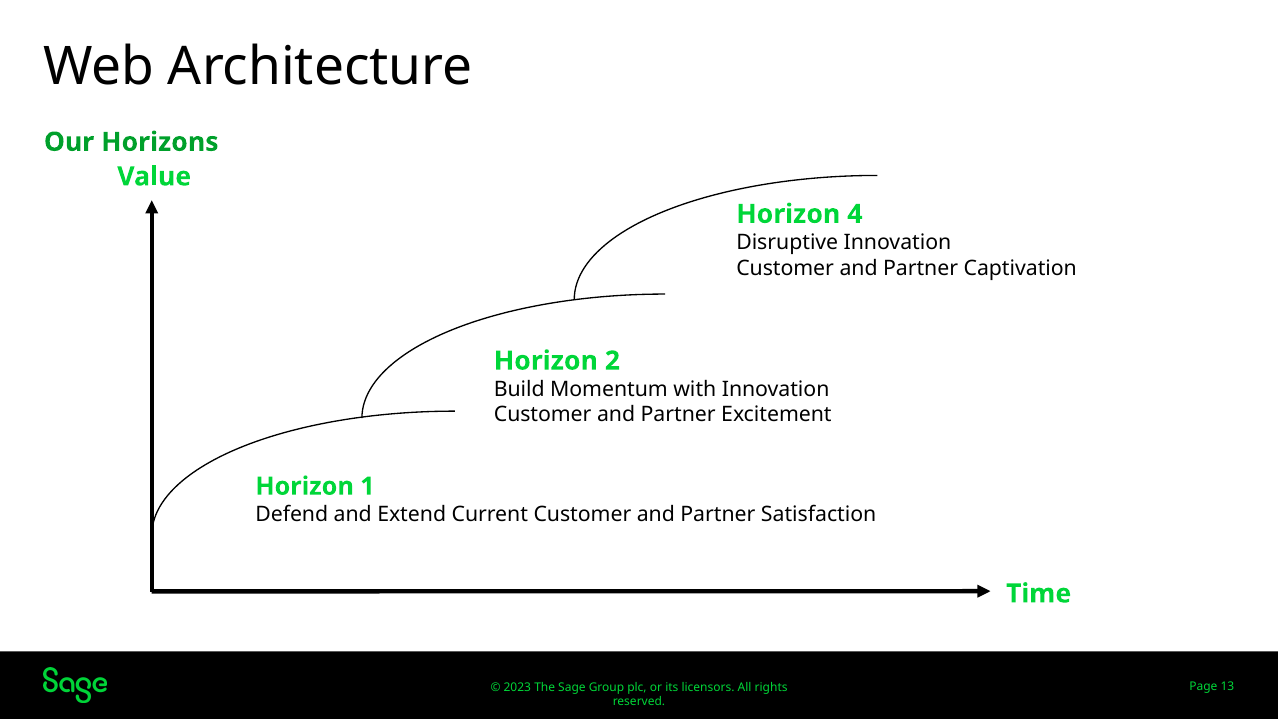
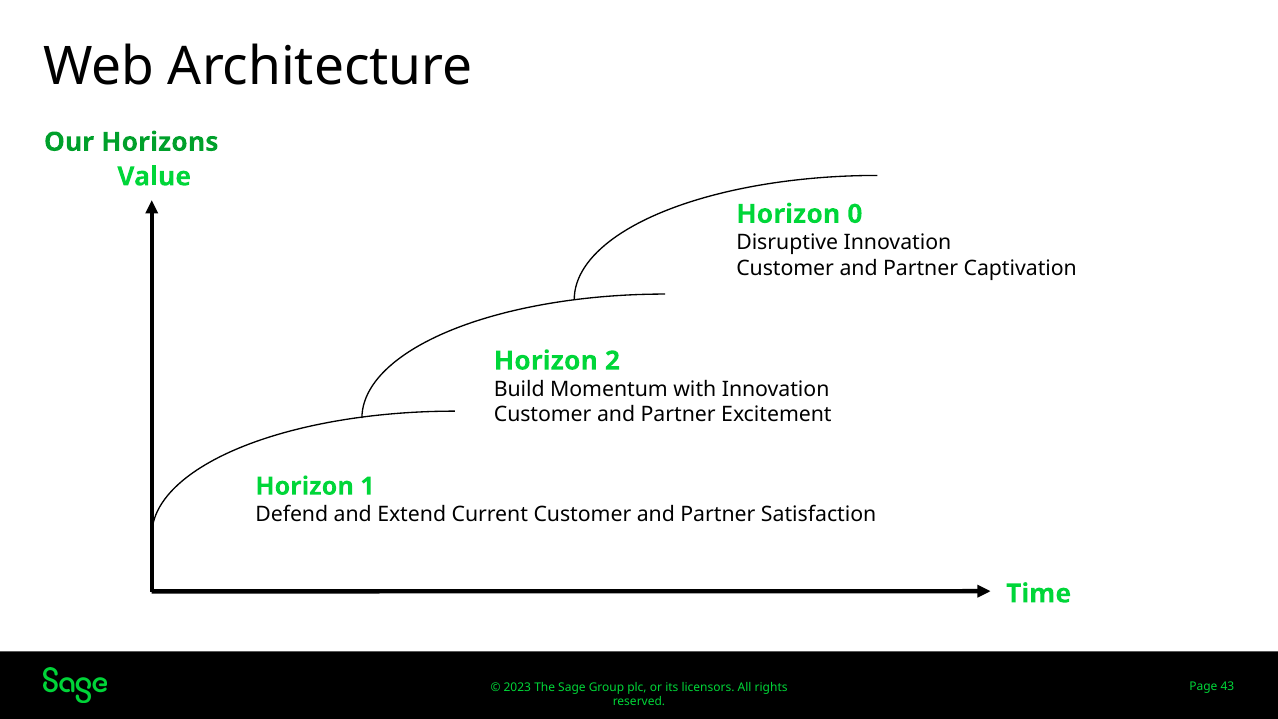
4: 4 -> 0
13: 13 -> 43
